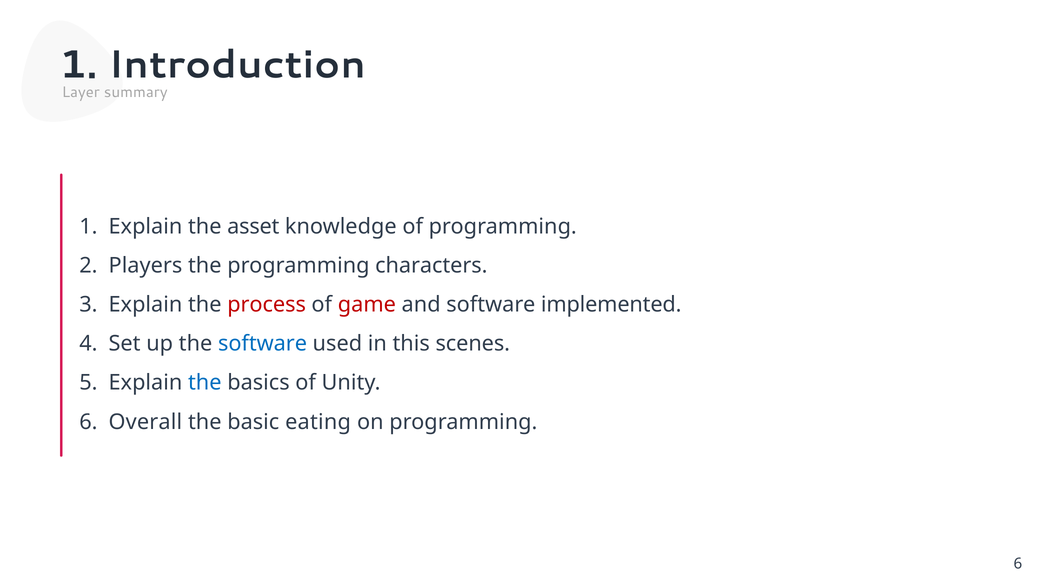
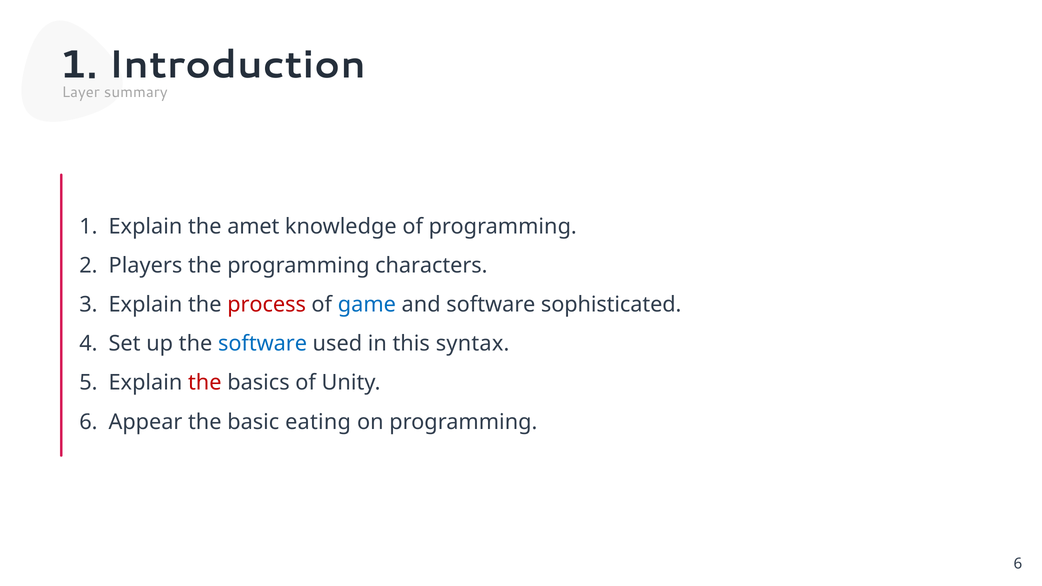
asset: asset -> amet
game colour: red -> blue
implemented: implemented -> sophisticated
scenes: scenes -> syntax
the at (205, 383) colour: blue -> red
Overall: Overall -> Appear
